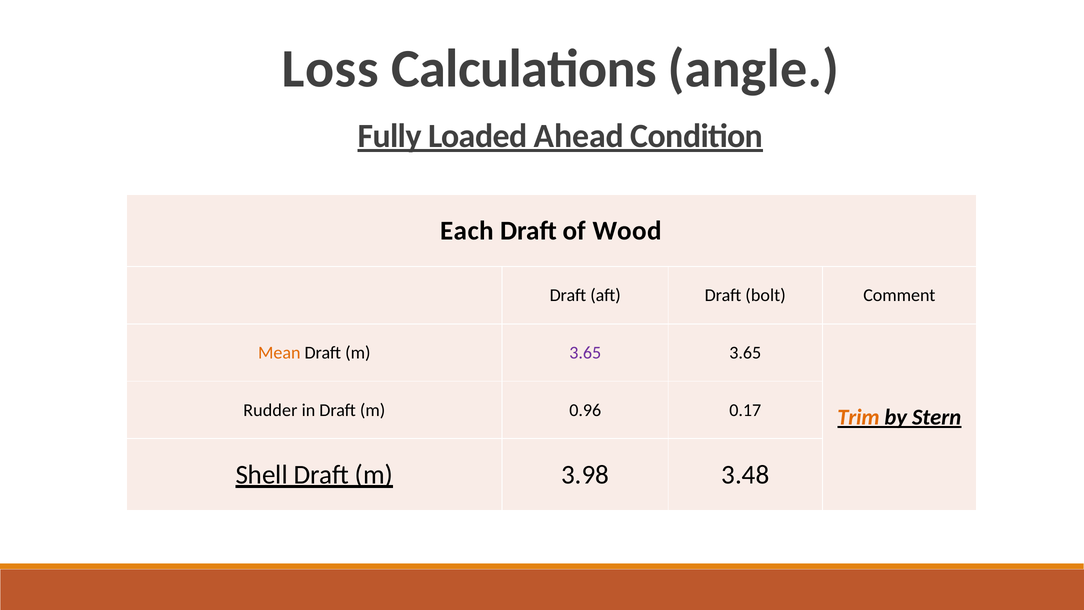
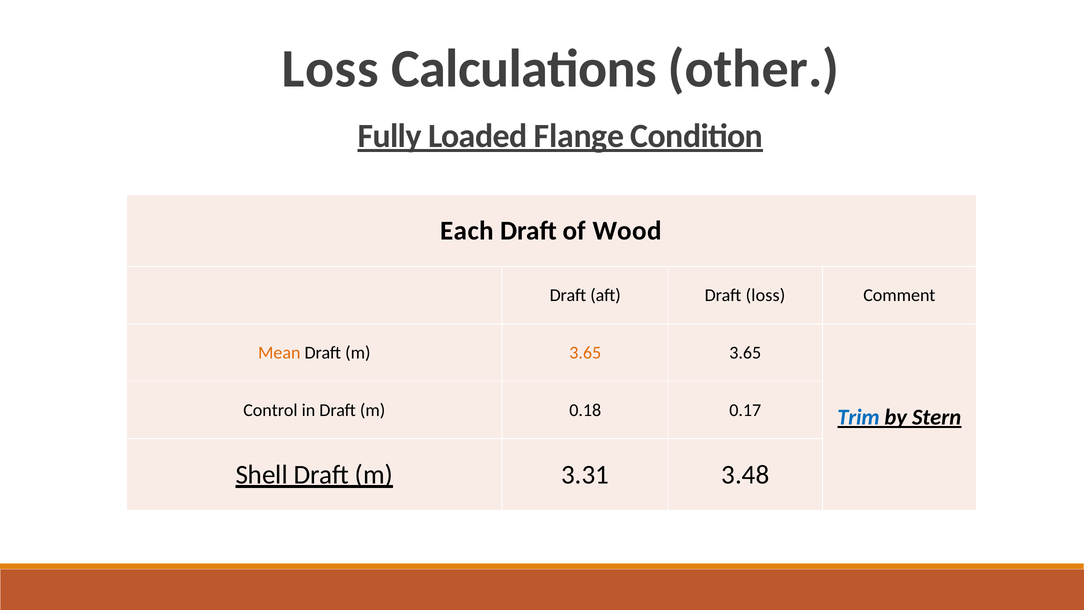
angle: angle -> other
Ahead: Ahead -> Flange
Draft bolt: bolt -> loss
3.65 at (585, 353) colour: purple -> orange
Rudder: Rudder -> Control
0.96: 0.96 -> 0.18
Trim colour: orange -> blue
3.98: 3.98 -> 3.31
